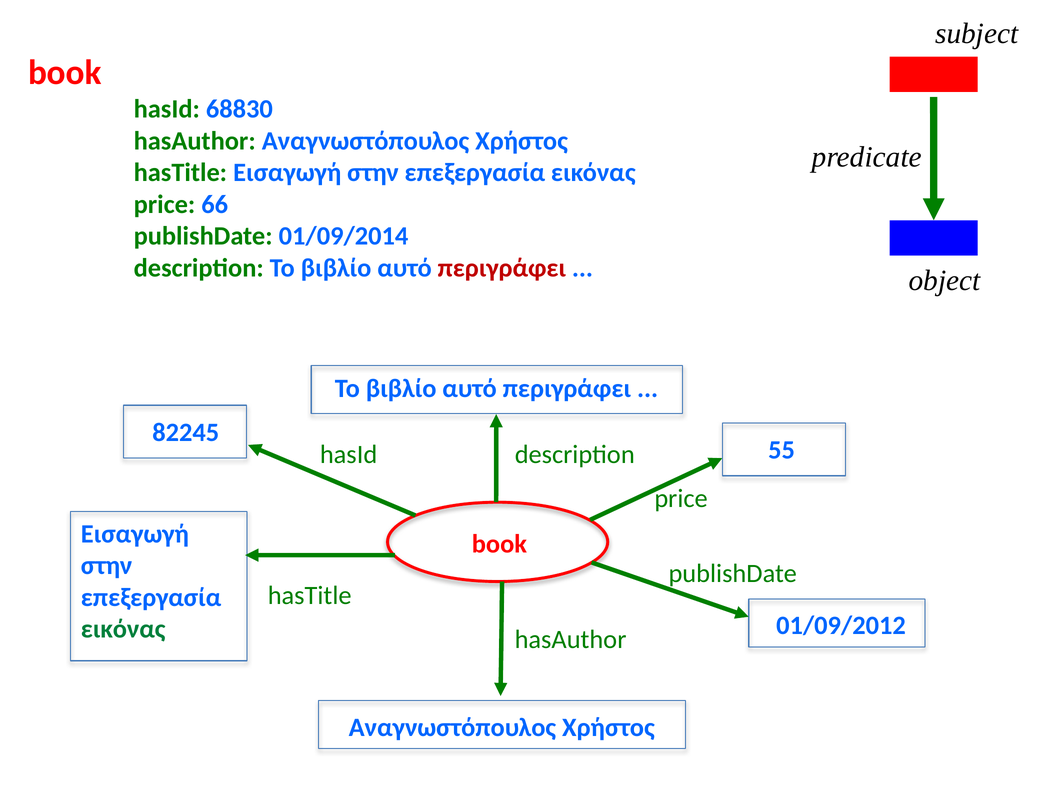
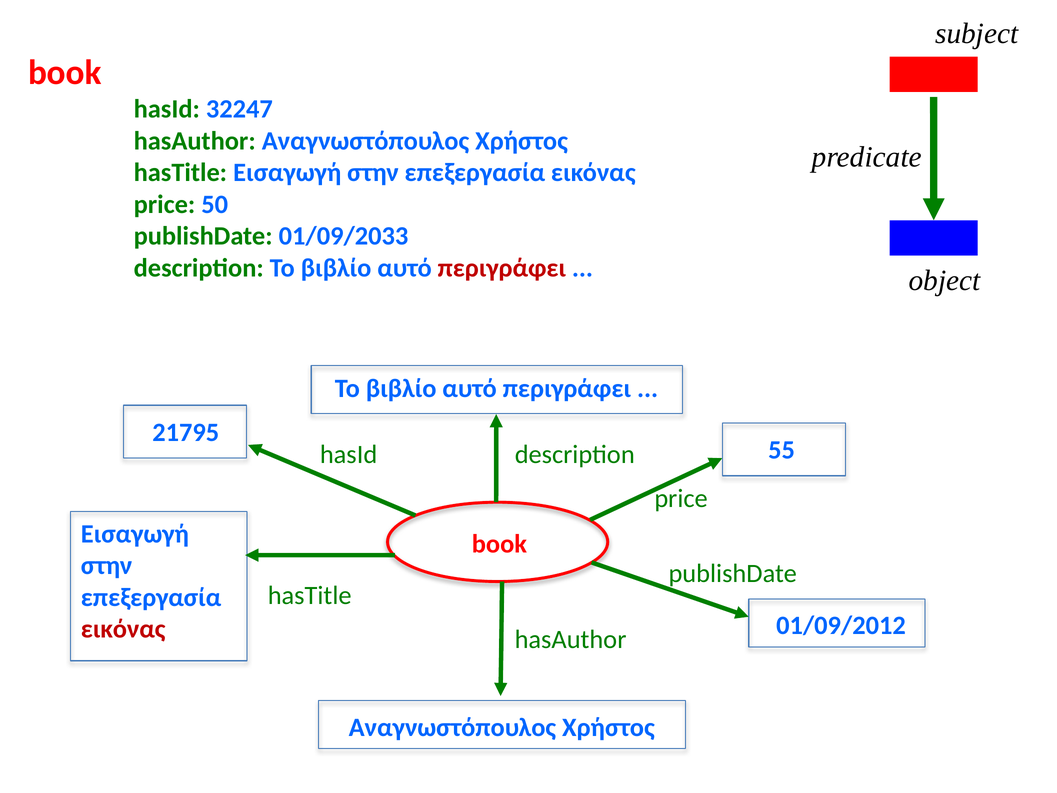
68830: 68830 -> 32247
66: 66 -> 50
01/09/2014: 01/09/2014 -> 01/09/2033
82245: 82245 -> 21795
εικόνας at (123, 629) colour: green -> red
